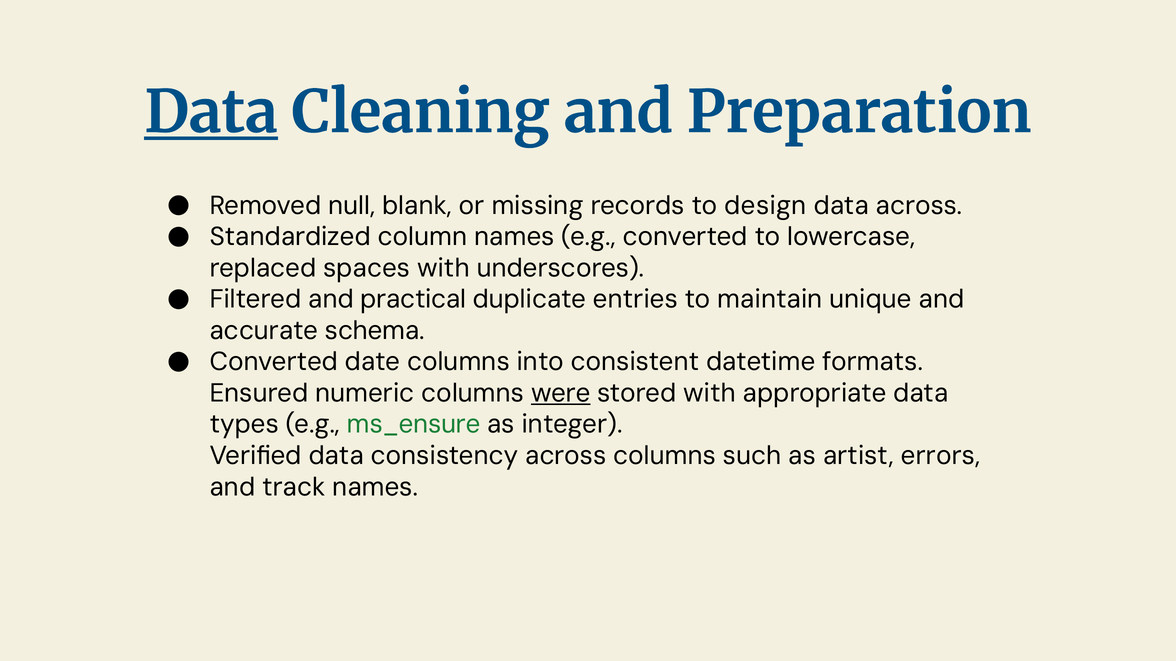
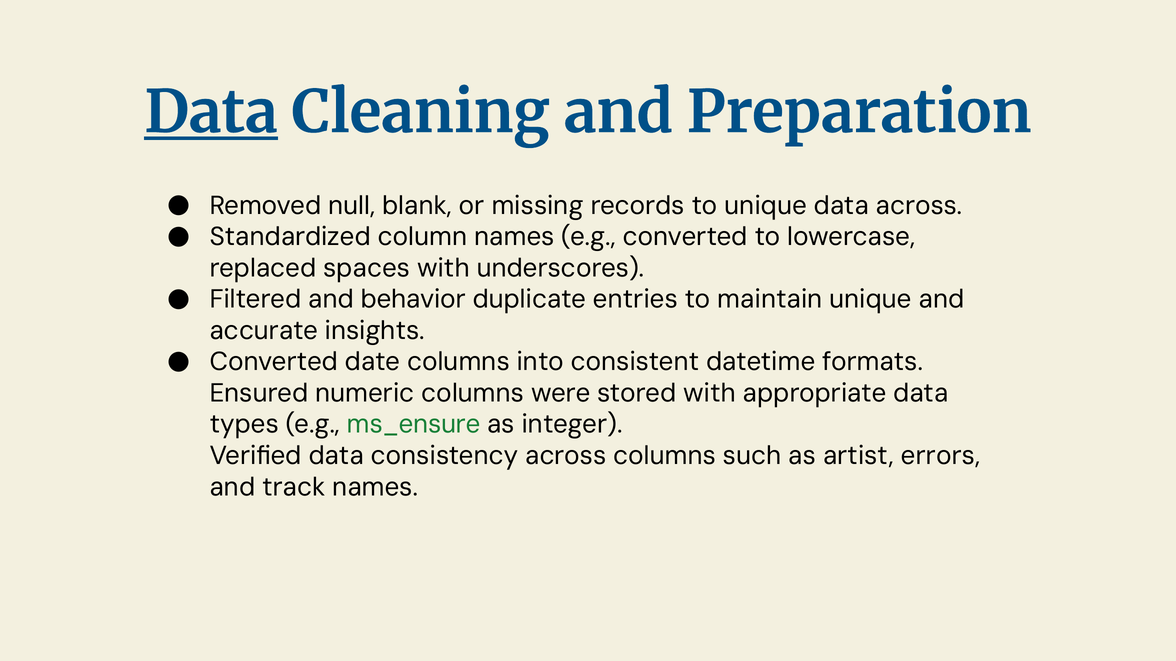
to design: design -> unique
practical: practical -> behavior
schema: schema -> insights
were underline: present -> none
